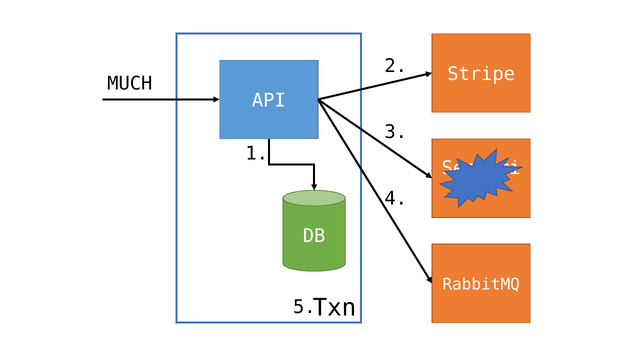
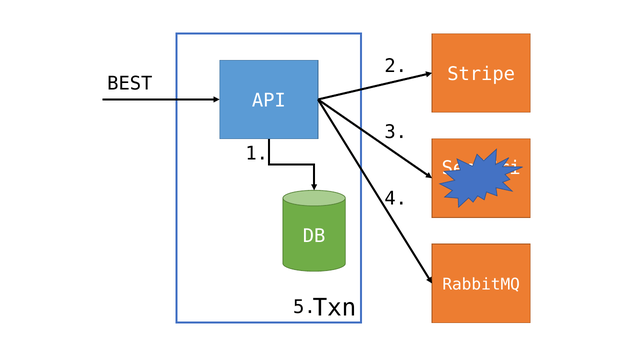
MUCH: MUCH -> BEST
